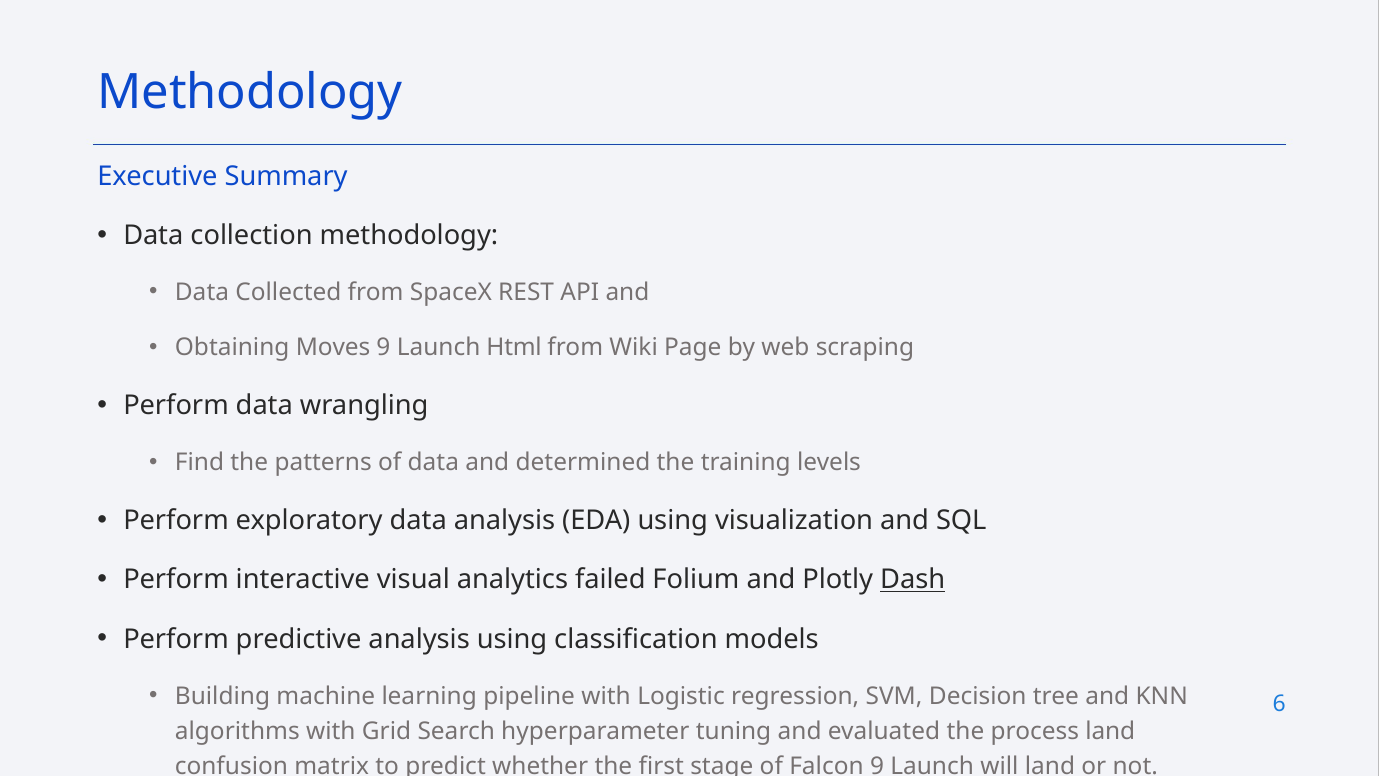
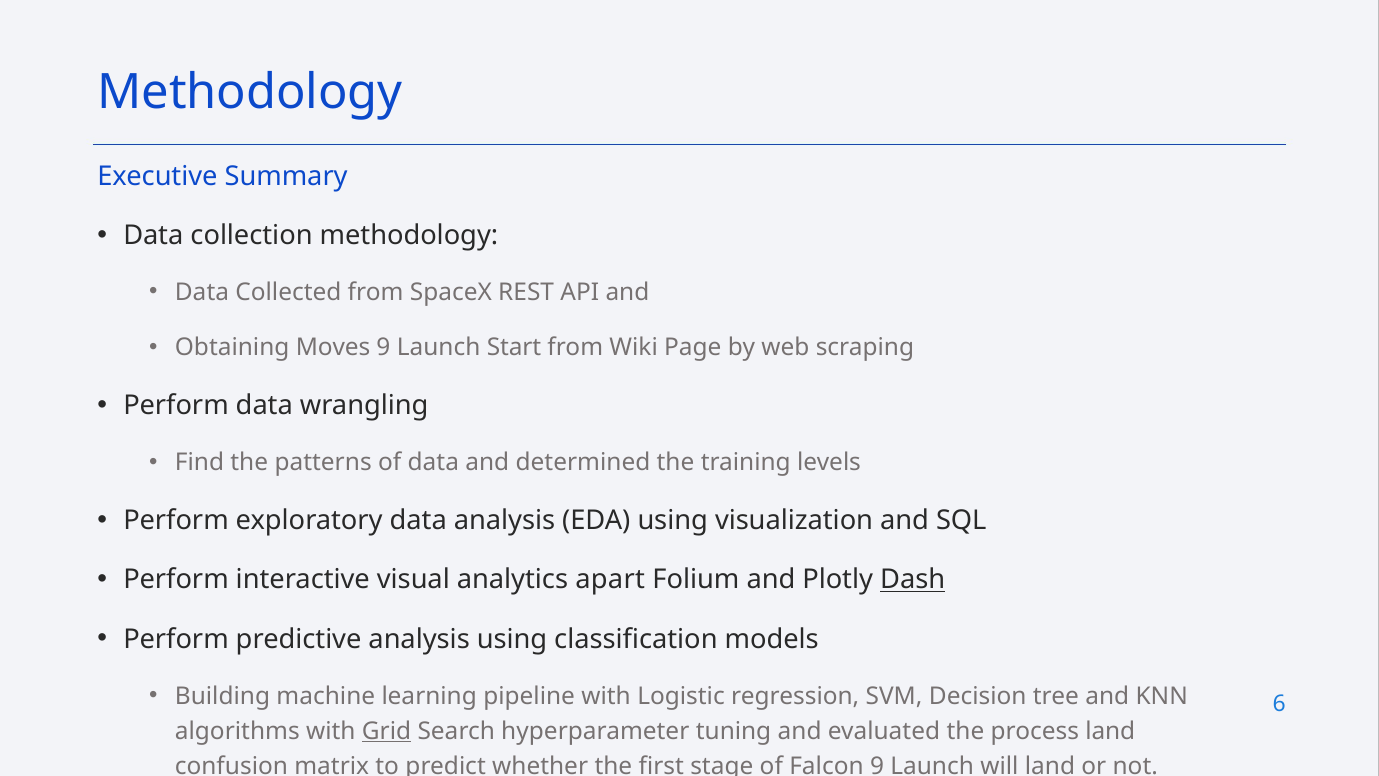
Html: Html -> Start
failed: failed -> apart
Grid underline: none -> present
